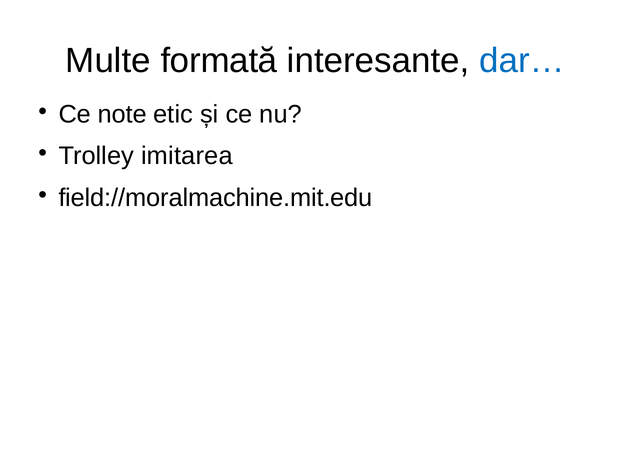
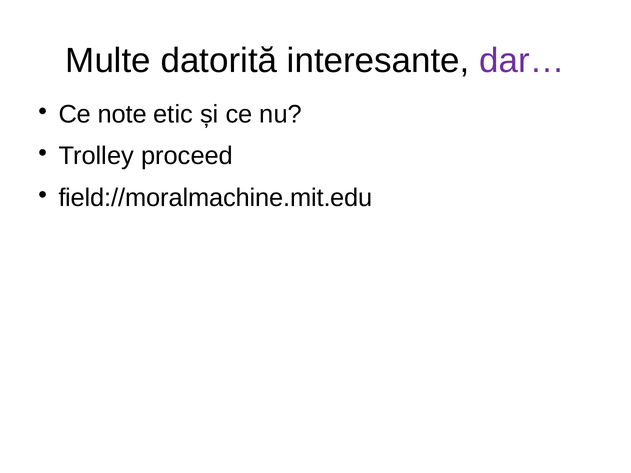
formată: formată -> datorită
dar… colour: blue -> purple
imitarea: imitarea -> proceed
